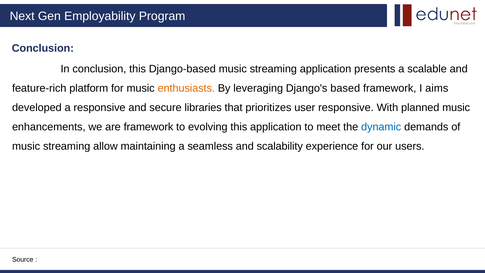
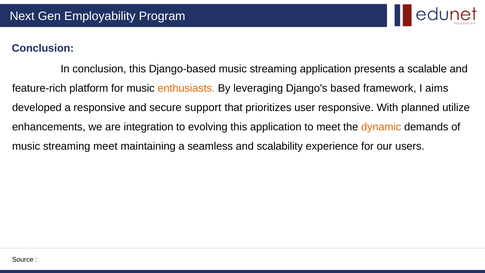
libraries: libraries -> support
planned music: music -> utilize
are framework: framework -> integration
dynamic colour: blue -> orange
streaming allow: allow -> meet
